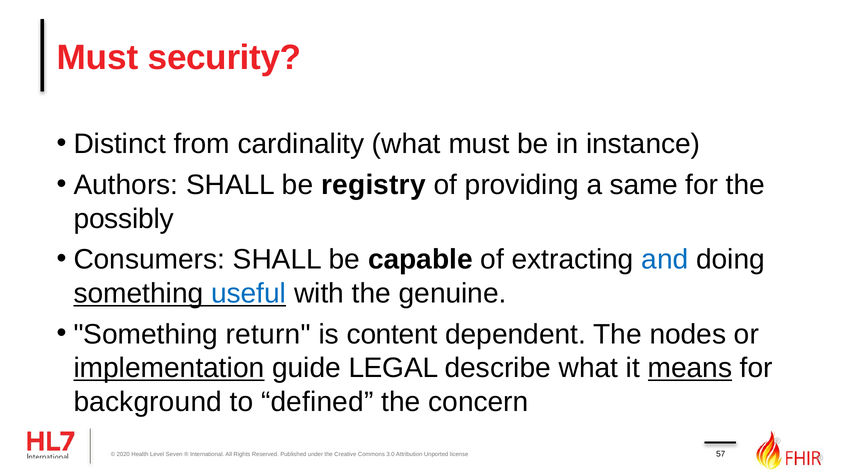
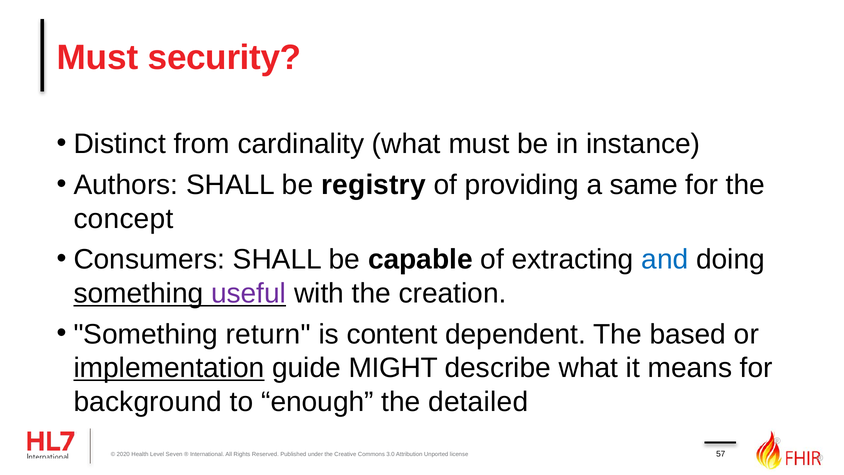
possibly: possibly -> concept
useful colour: blue -> purple
genuine: genuine -> creation
nodes: nodes -> based
LEGAL: LEGAL -> MIGHT
means underline: present -> none
defined: defined -> enough
concern: concern -> detailed
